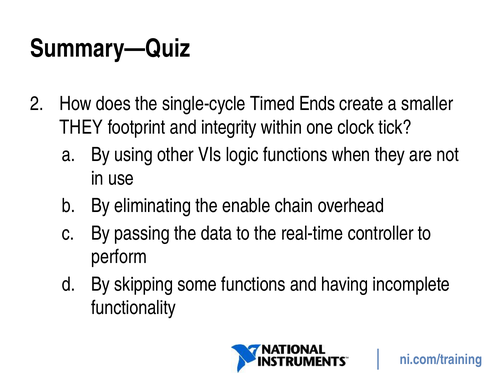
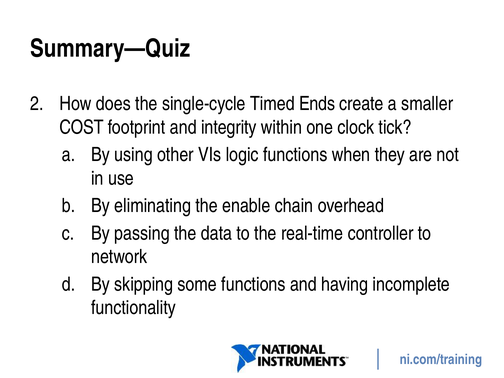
THEY at (81, 127): THEY -> COST
perform: perform -> network
